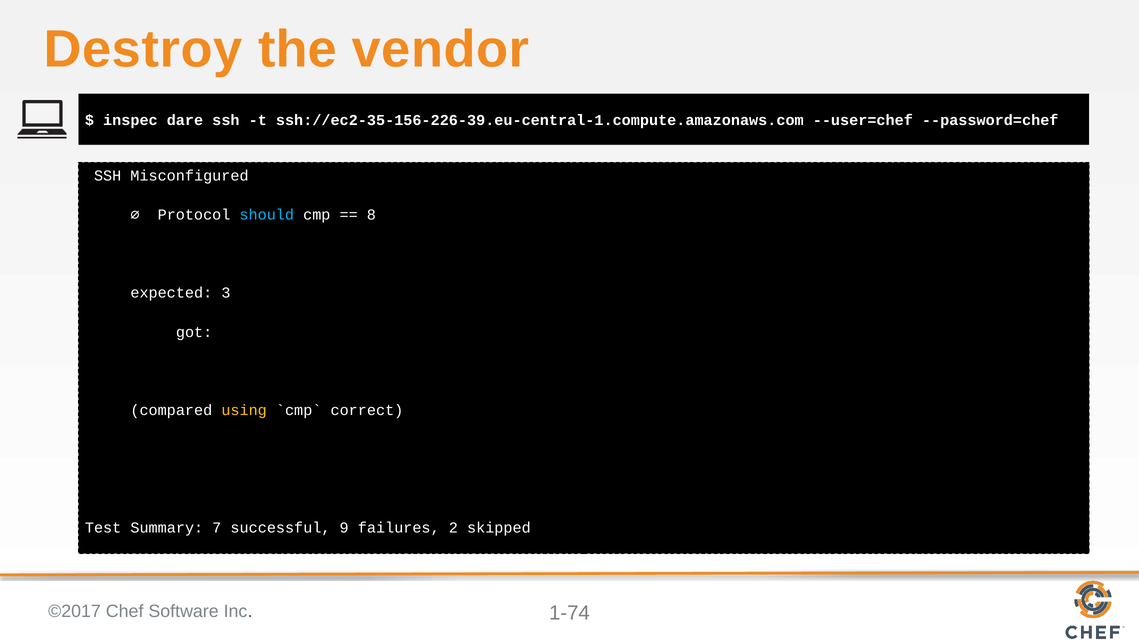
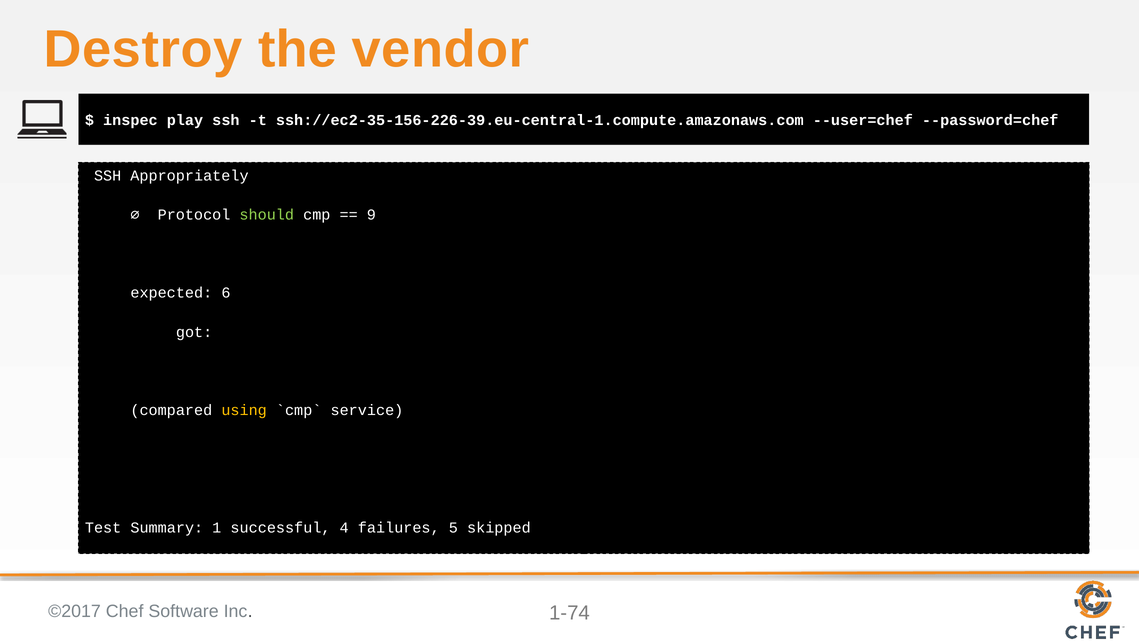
dare: dare -> play
Misconfigured: Misconfigured -> Appropriately
should colour: light blue -> light green
8: 8 -> 9
3: 3 -> 6
correct: correct -> service
7: 7 -> 1
9: 9 -> 4
2: 2 -> 5
